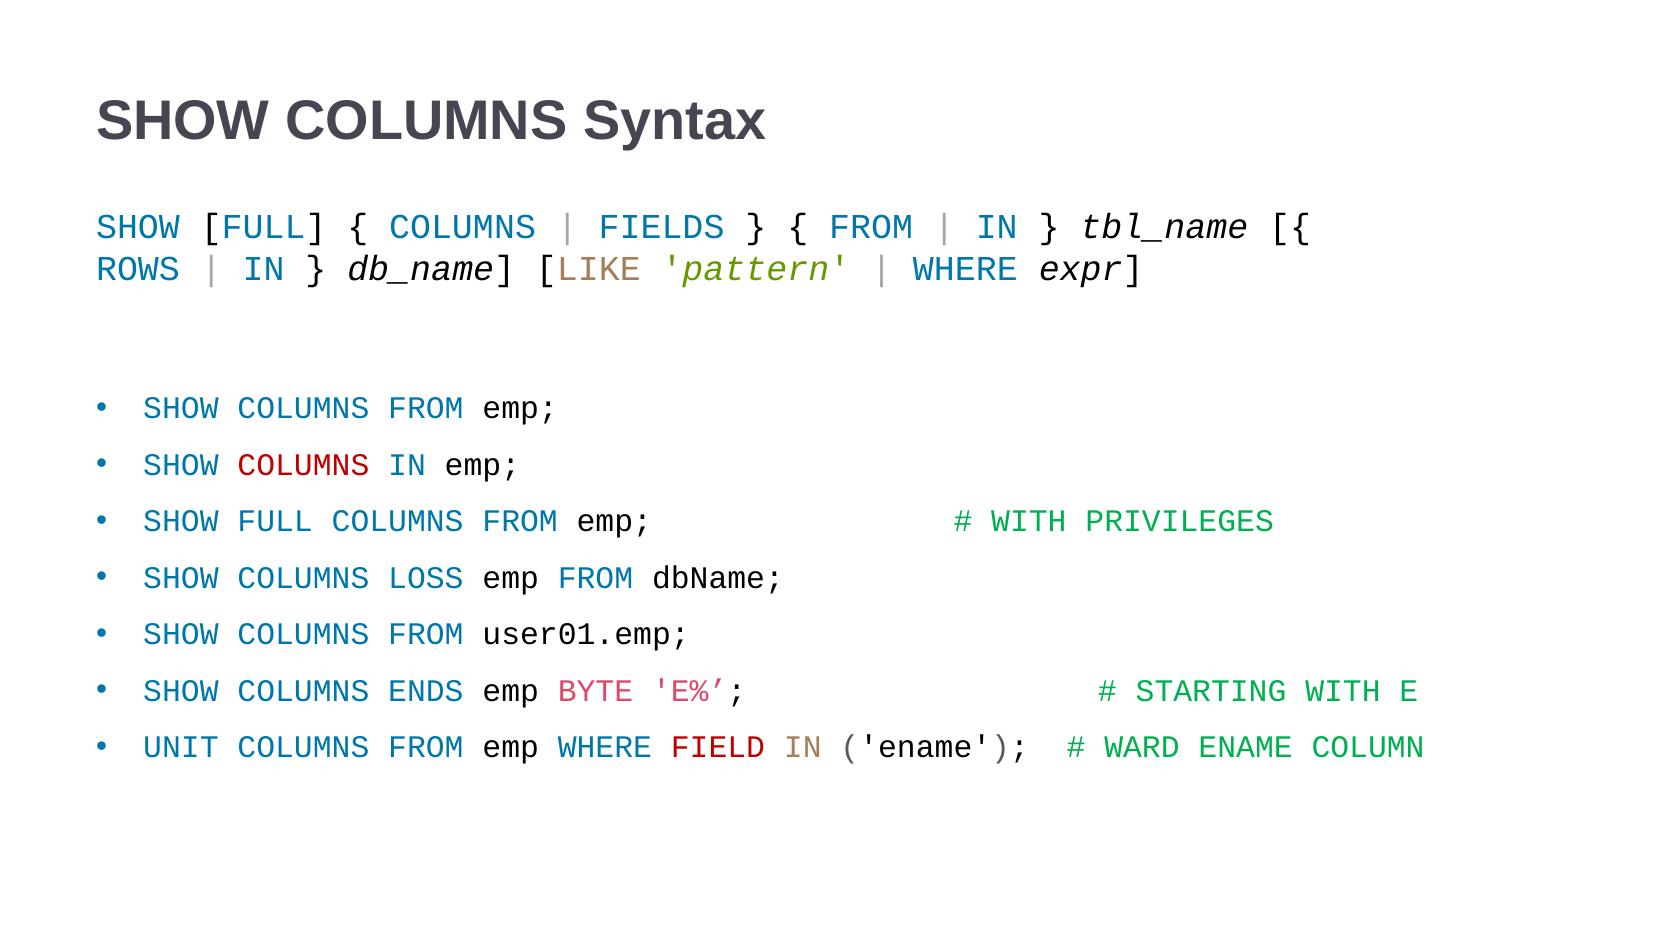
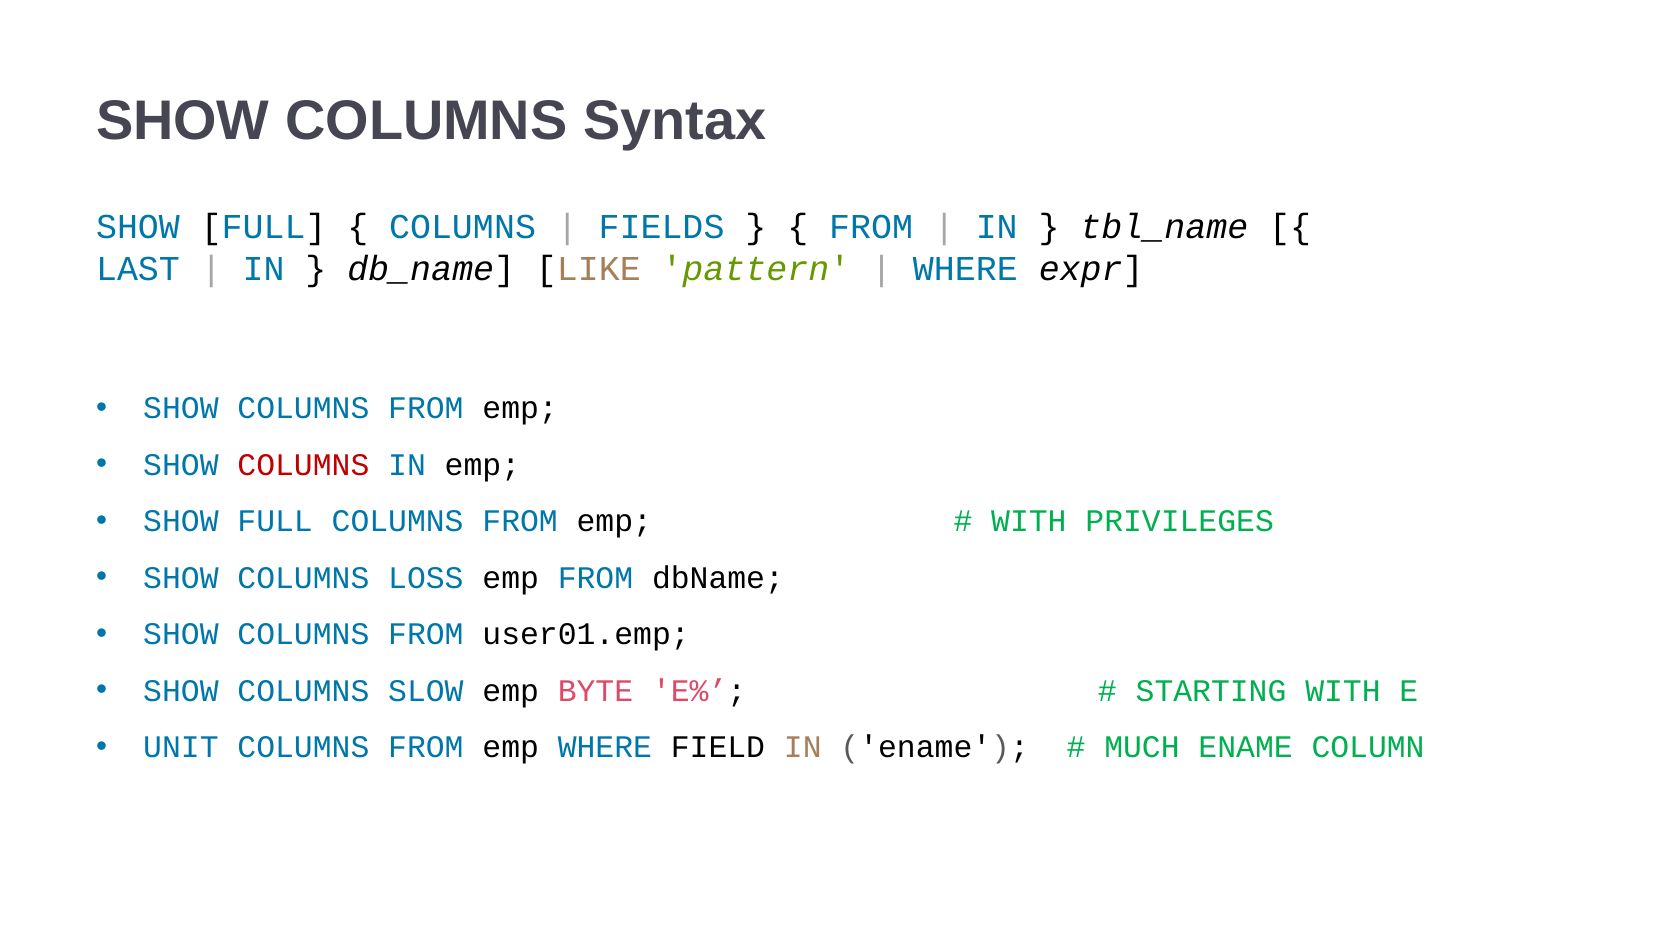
ROWS: ROWS -> LAST
ENDS: ENDS -> SLOW
FIELD colour: red -> black
WARD: WARD -> MUCH
